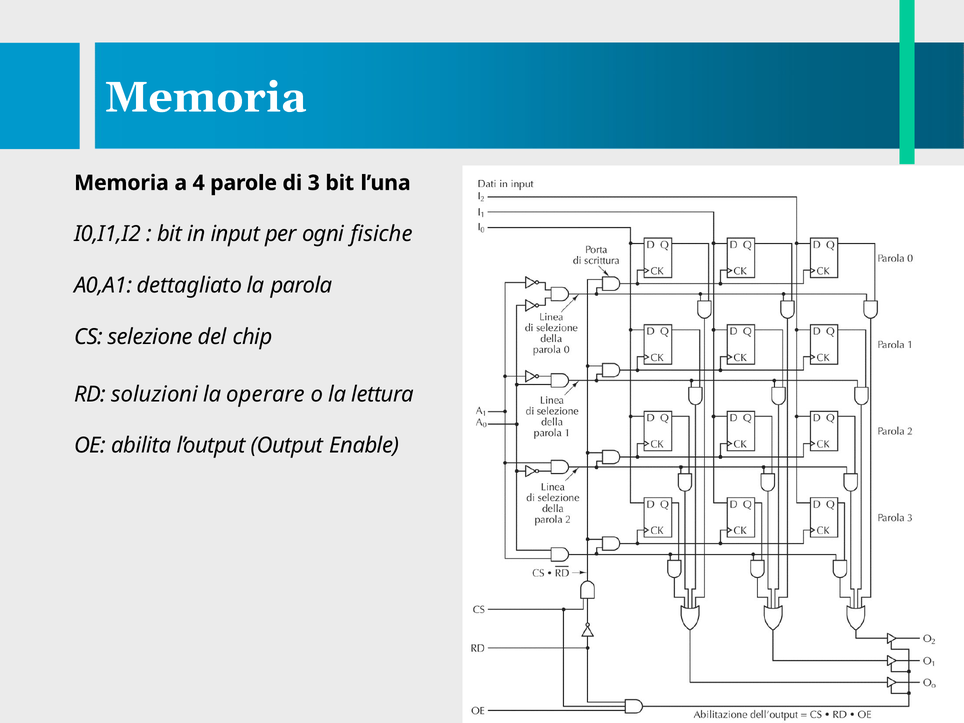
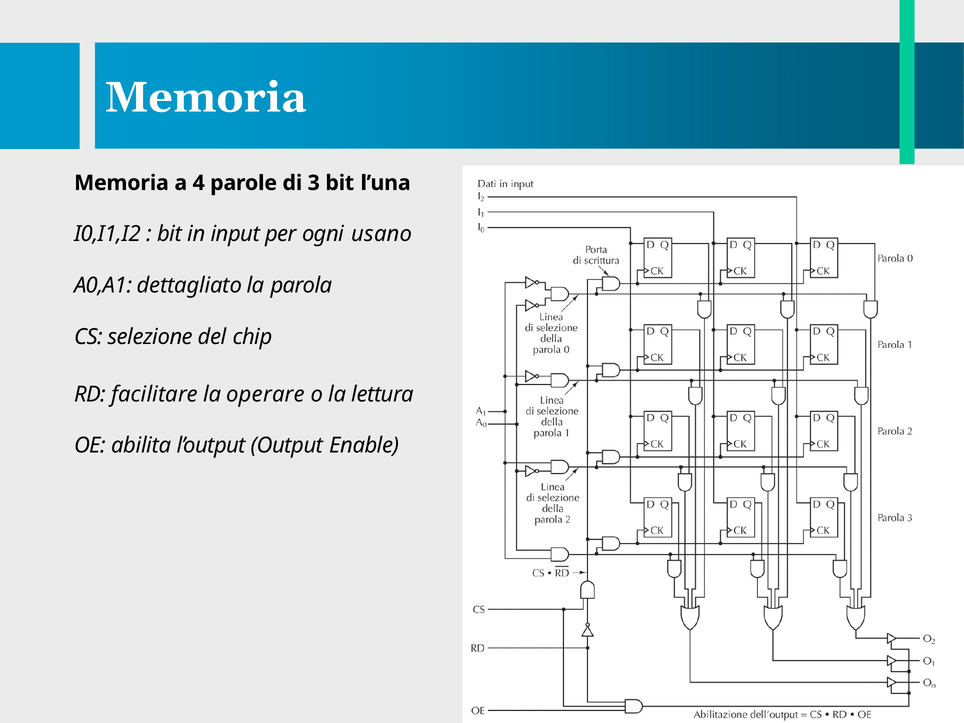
fisiche: fisiche -> usano
soluzioni: soluzioni -> facilitare
